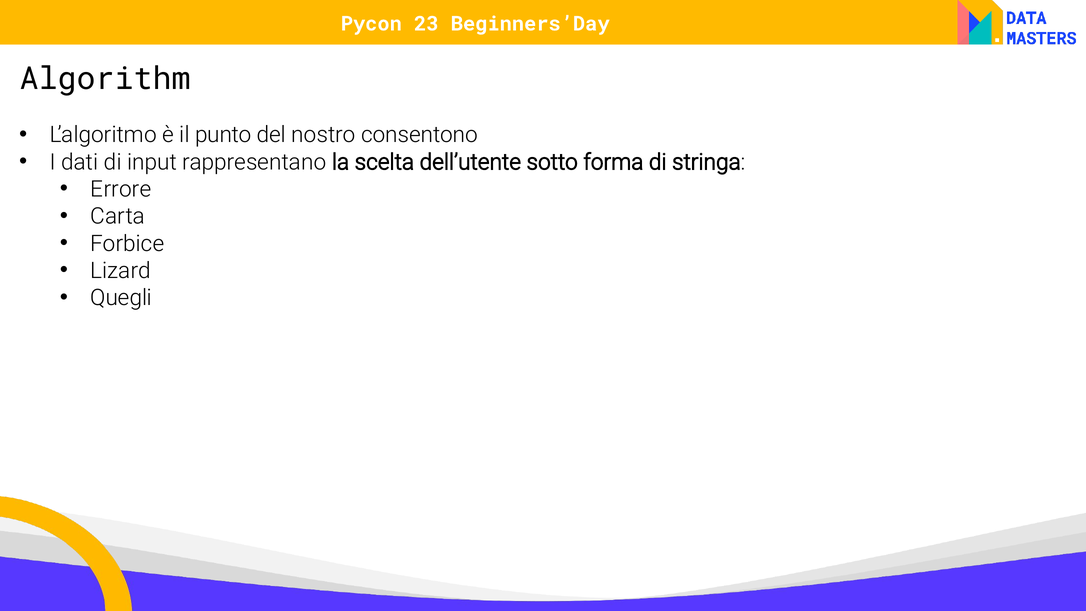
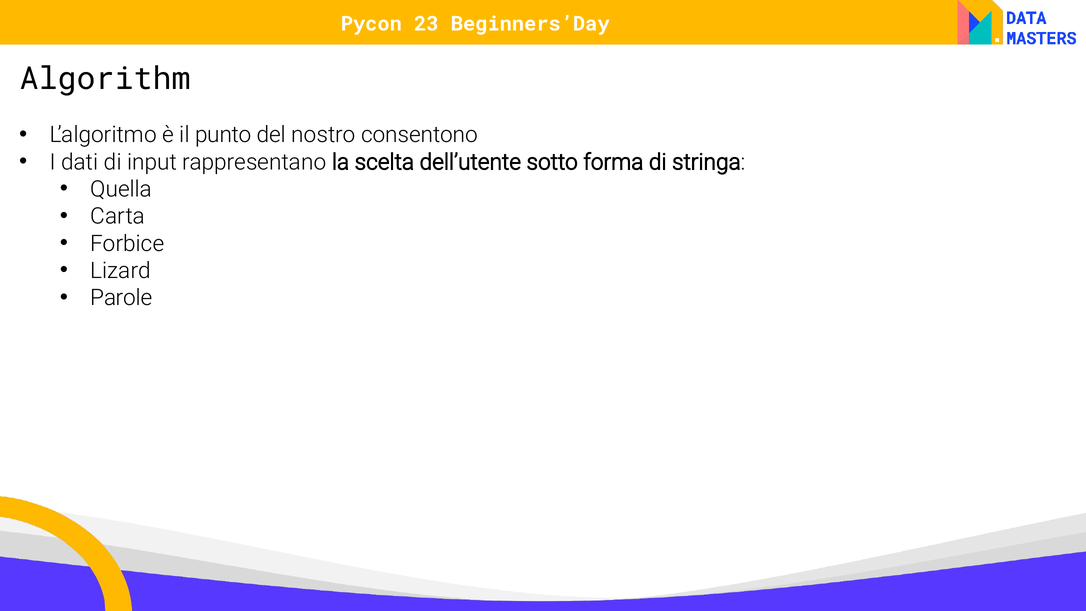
Errore: Errore -> Quella
Quegli: Quegli -> Parole
